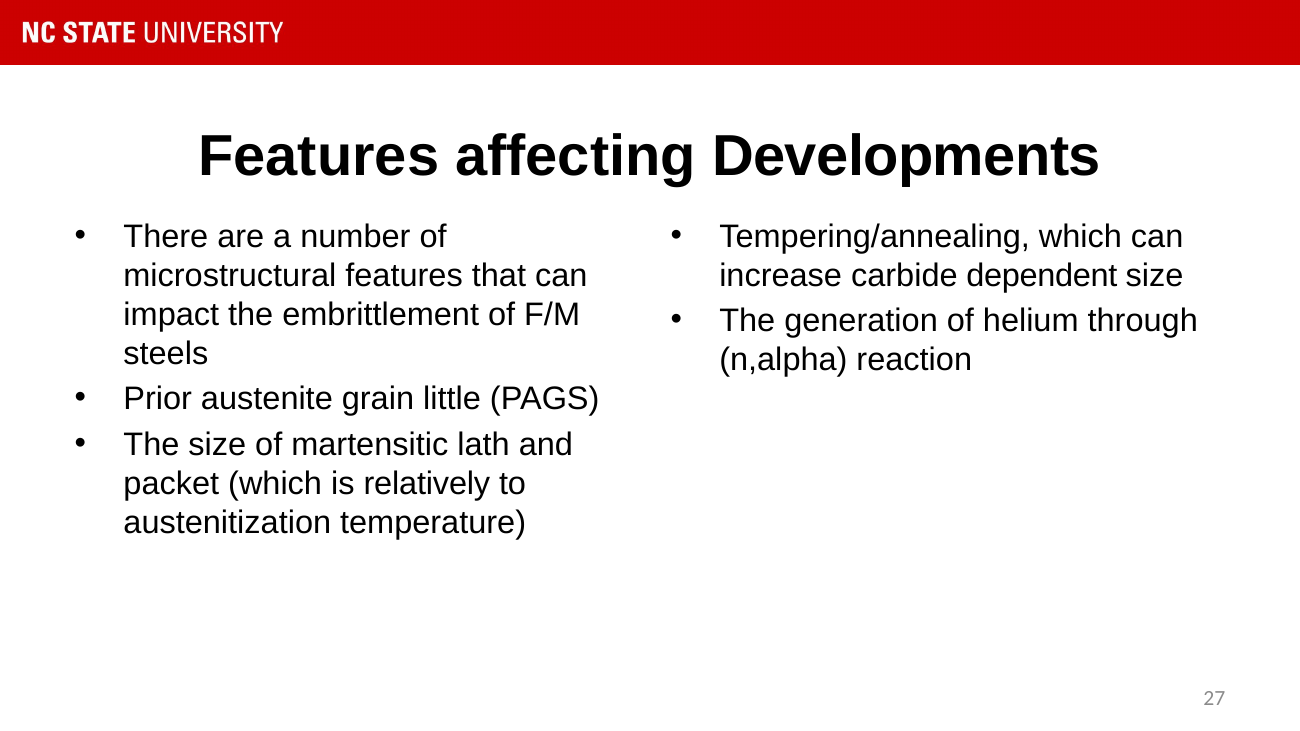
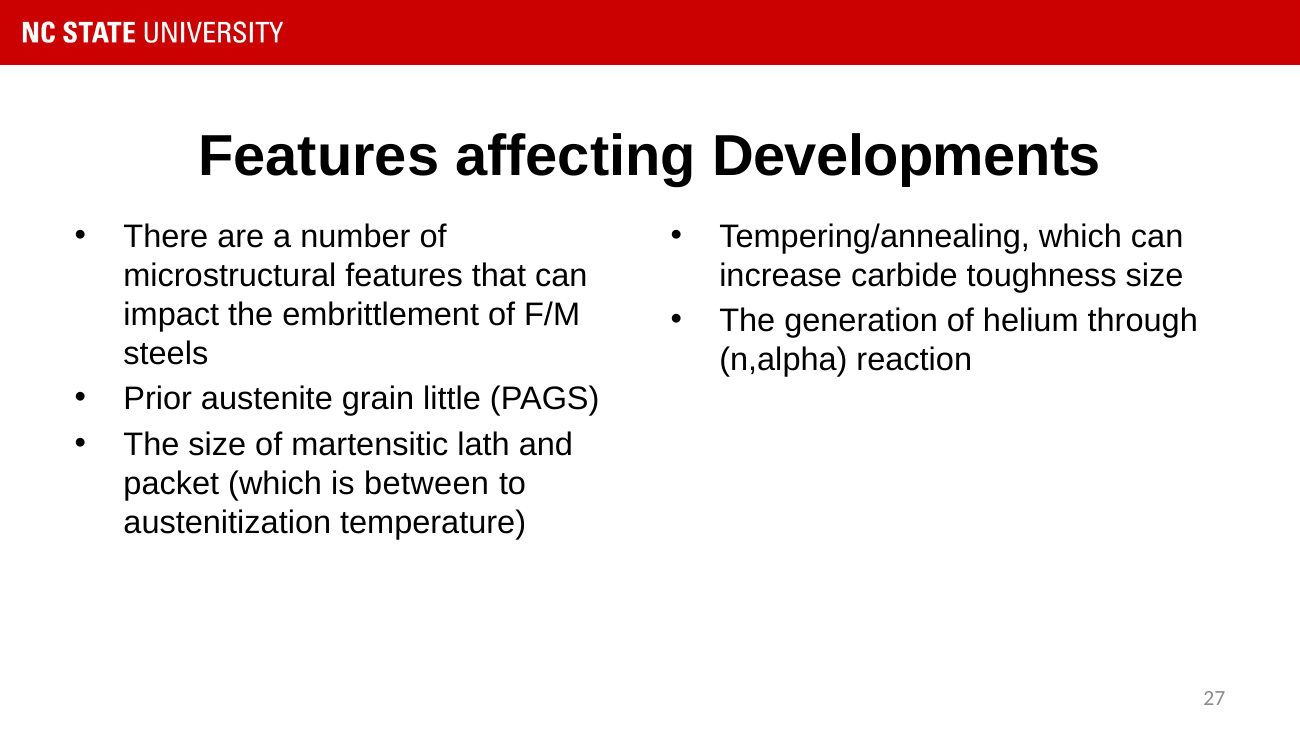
dependent: dependent -> toughness
relatively: relatively -> between
